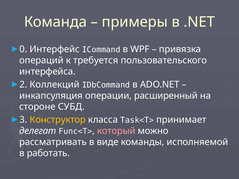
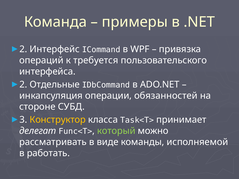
0 at (23, 49): 0 -> 2
Коллекций: Коллекций -> Отдельные
расширенный: расширенный -> обязанностей
который colour: pink -> light green
